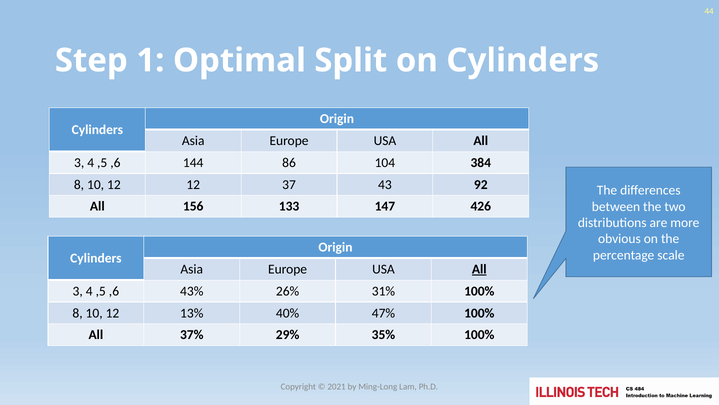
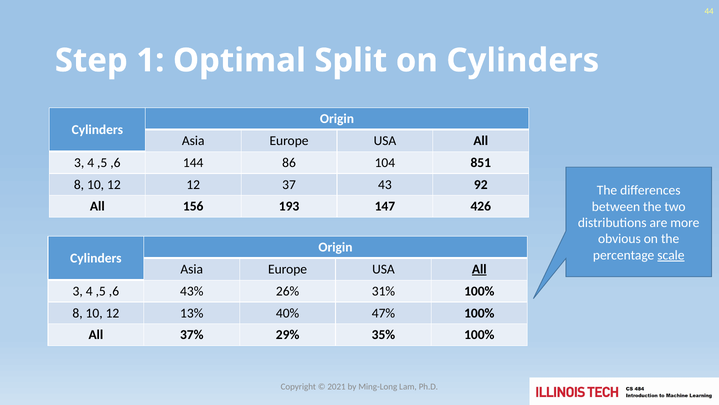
384: 384 -> 851
133: 133 -> 193
scale underline: none -> present
